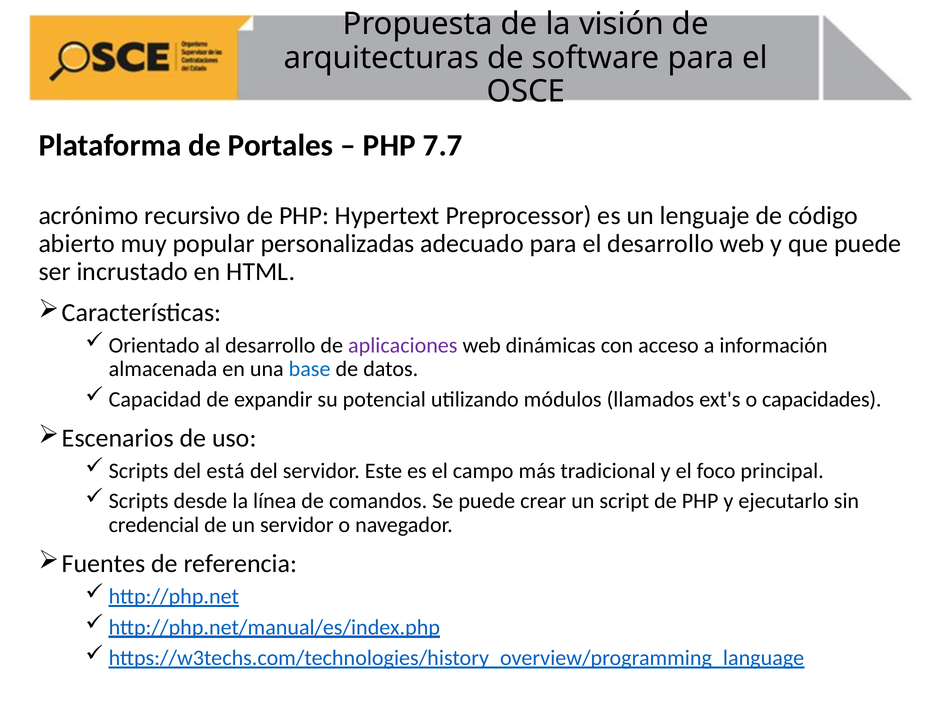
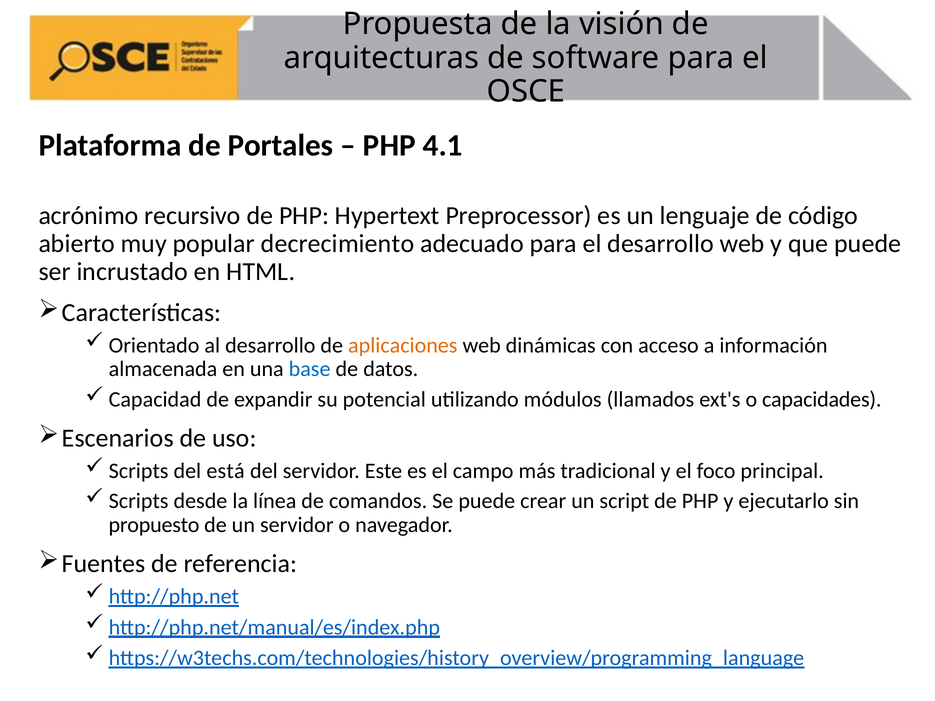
7.7: 7.7 -> 4.1
personalizadas: personalizadas -> decrecimiento
aplicaciones colour: purple -> orange
credencial: credencial -> propuesto
